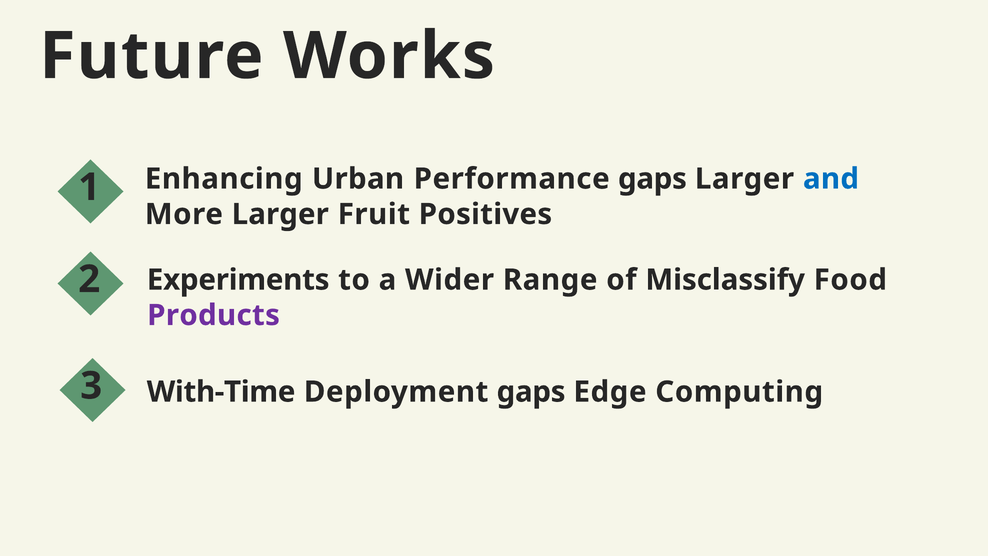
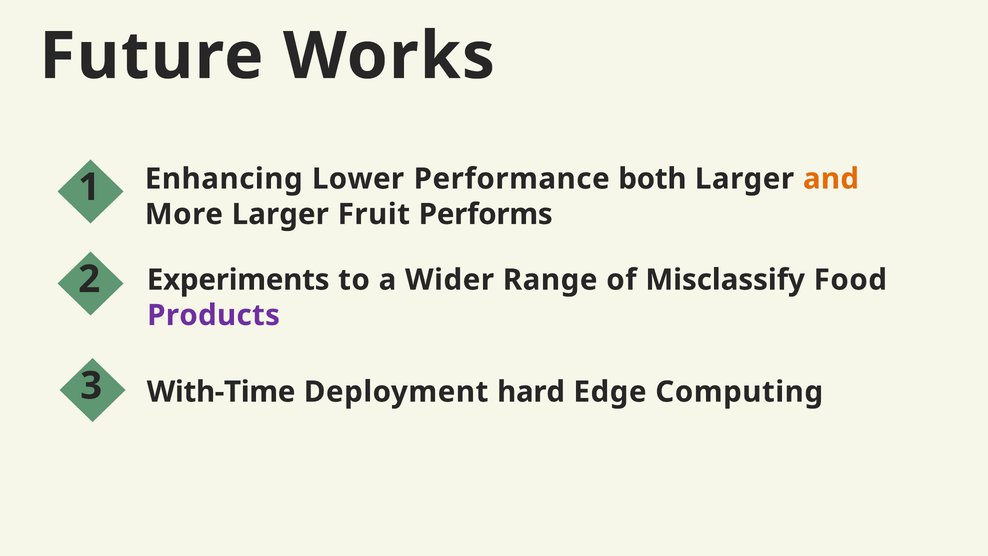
Urban: Urban -> Lower
Performance gaps: gaps -> both
and colour: blue -> orange
Positives: Positives -> Performs
Deployment gaps: gaps -> hard
